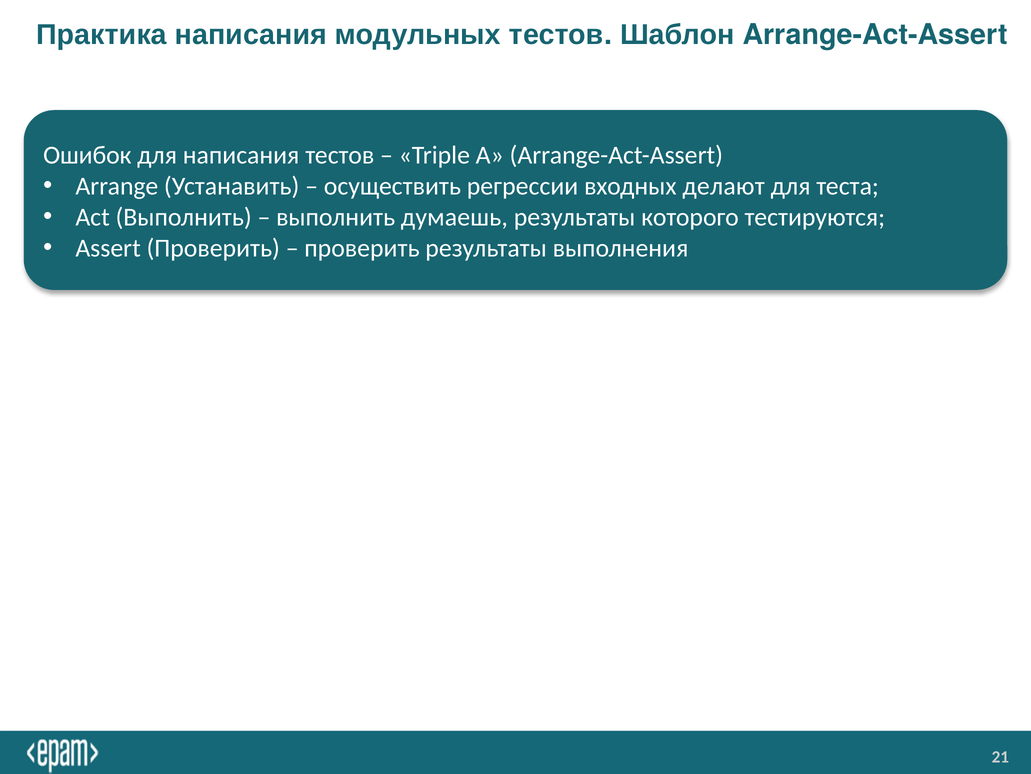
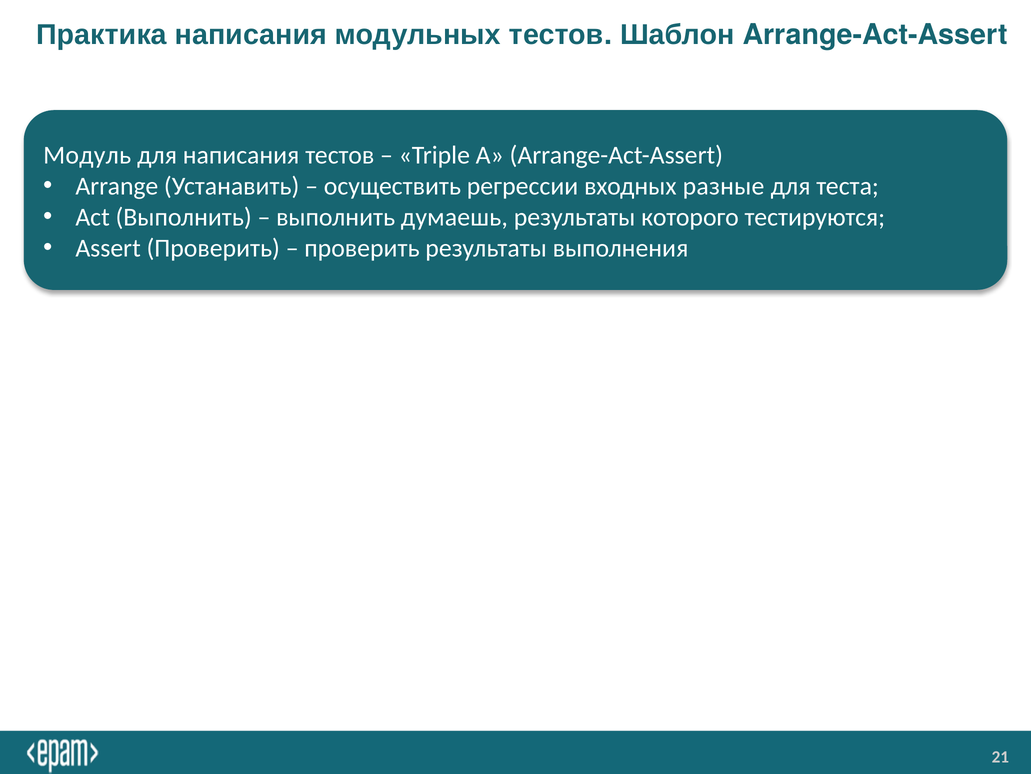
Ошибок: Ошибок -> Модуль
делают: делают -> разные
